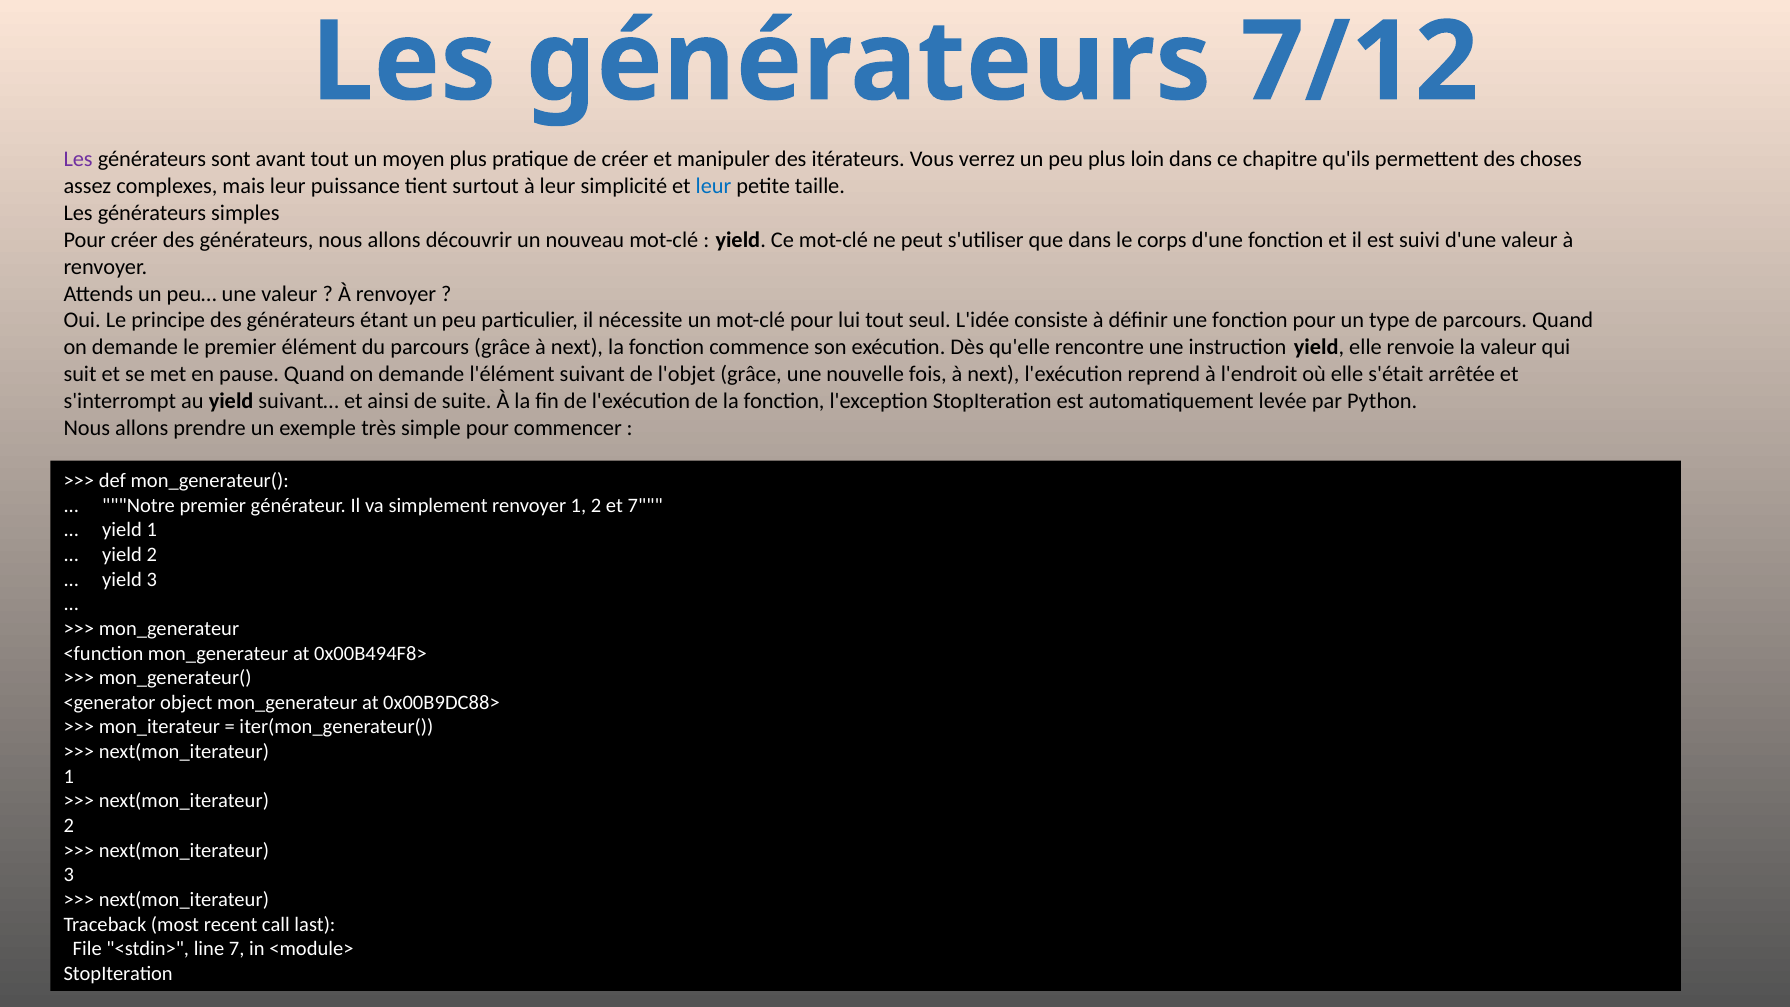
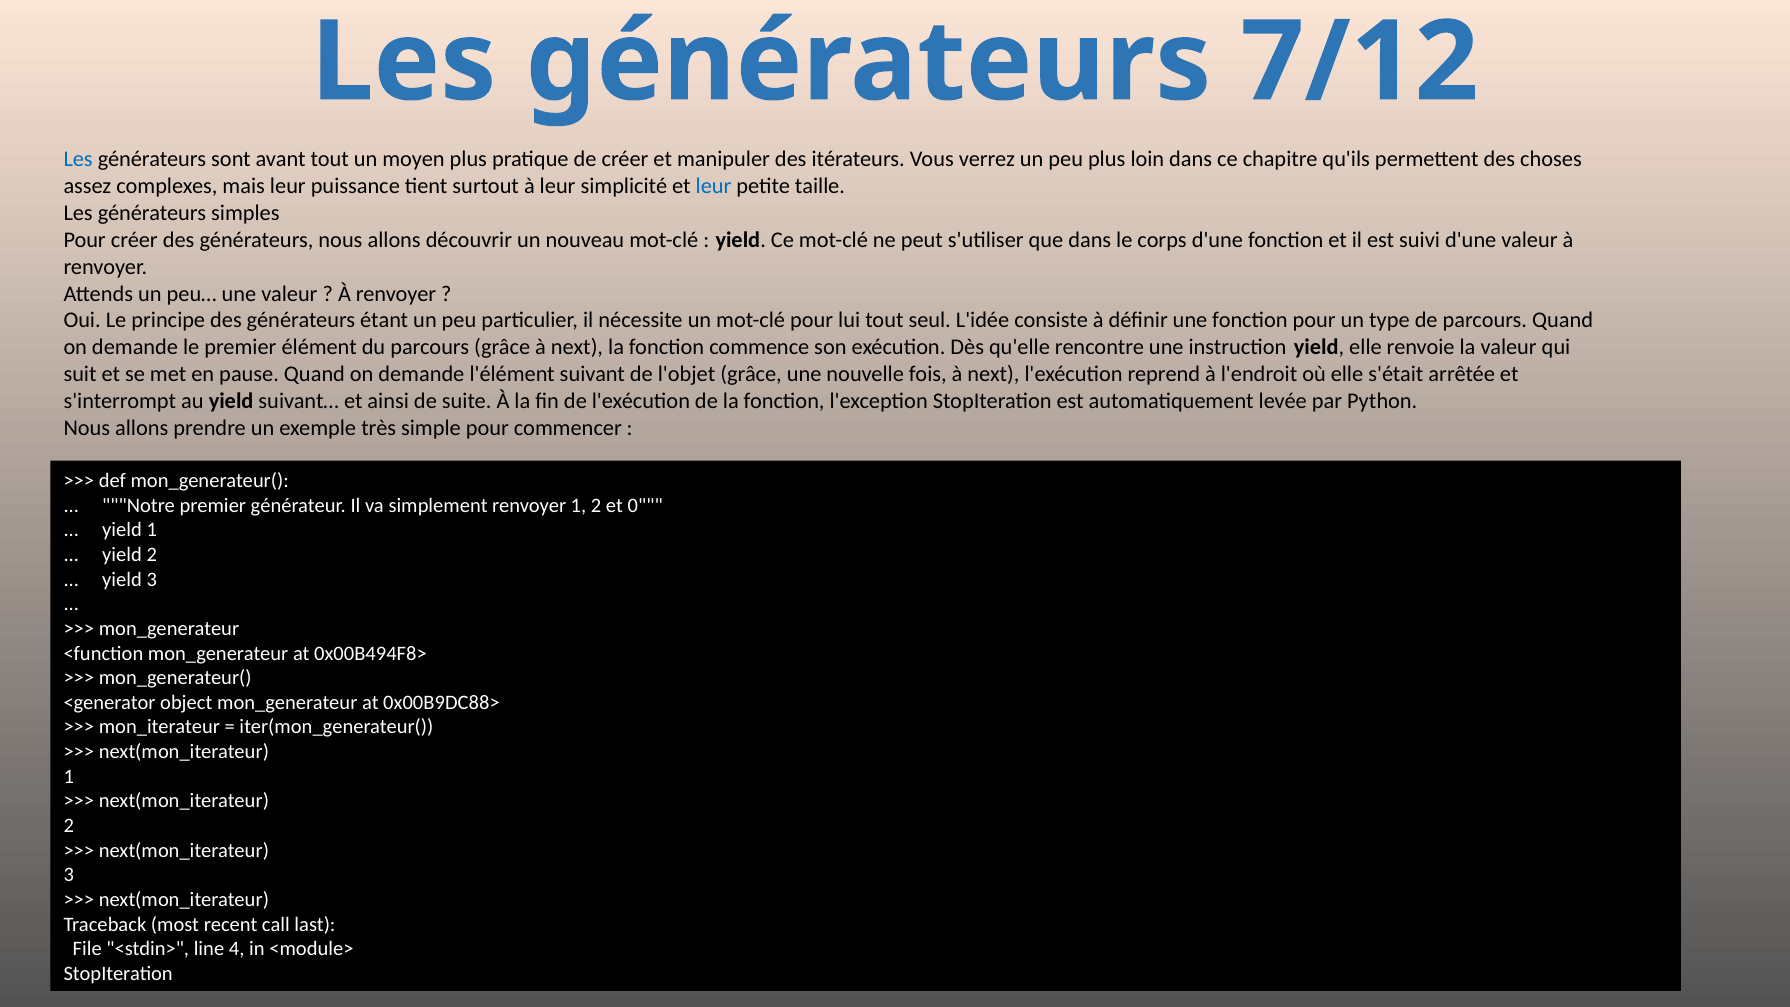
Les at (78, 159) colour: purple -> blue
et 7: 7 -> 0
line 7: 7 -> 4
